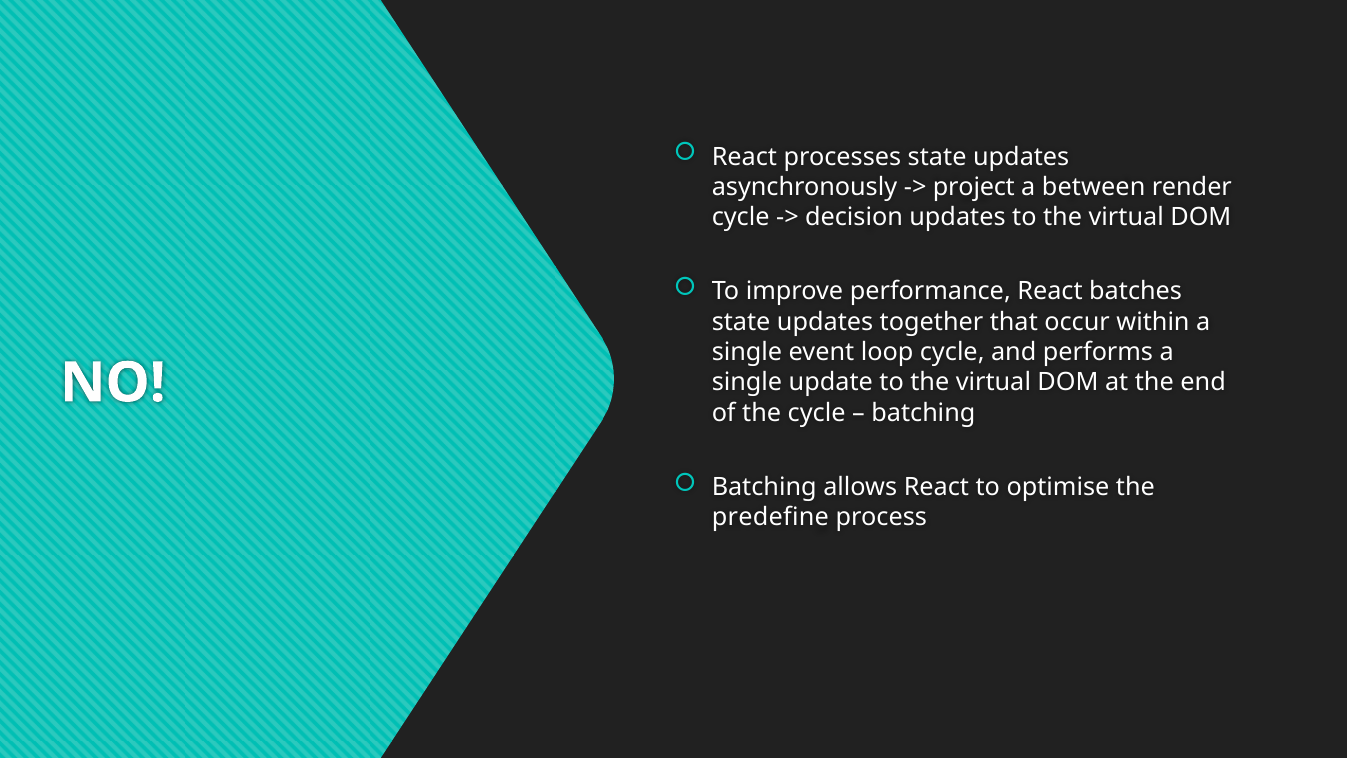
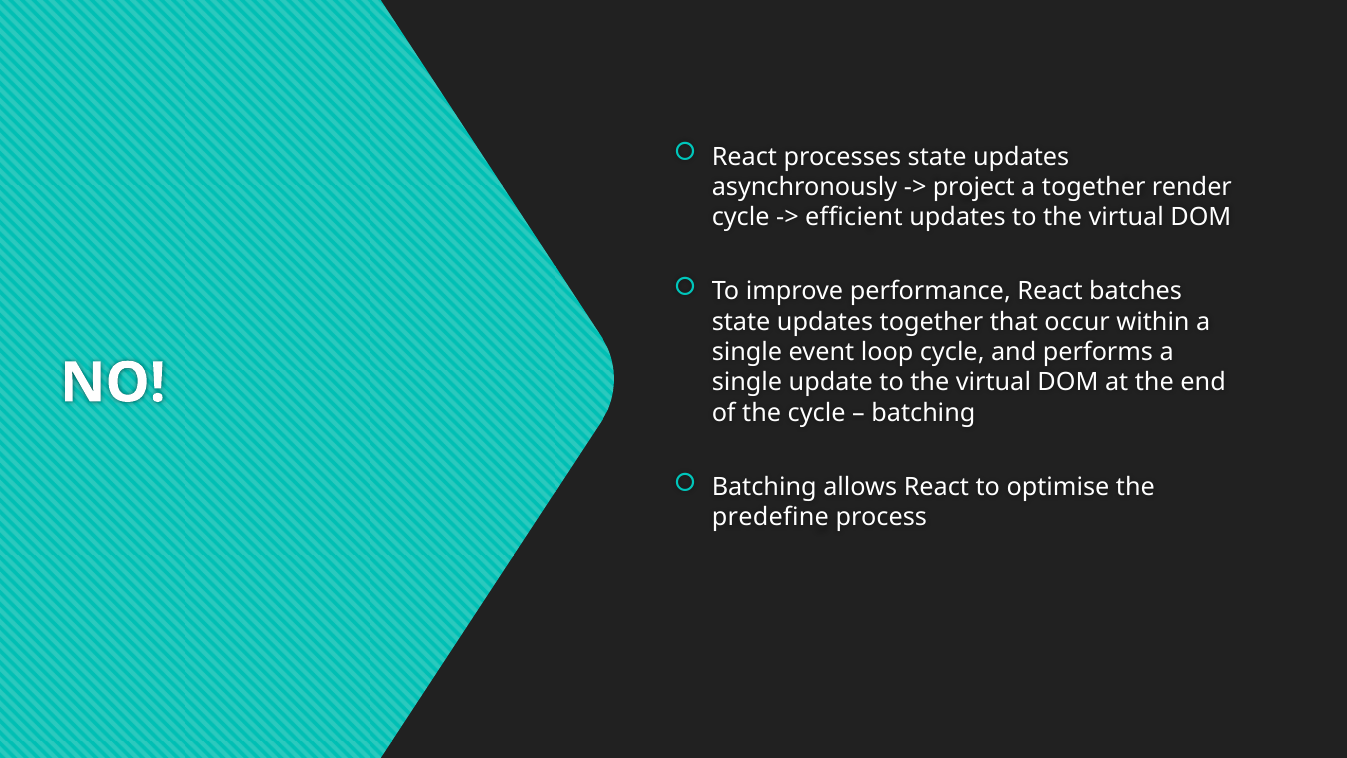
a between: between -> together
decision: decision -> efficient
